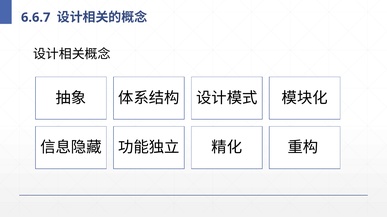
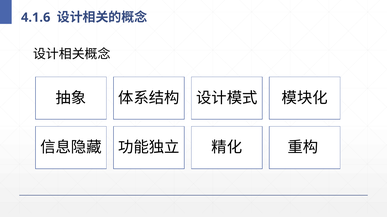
6.6.7: 6.6.7 -> 4.1.6
